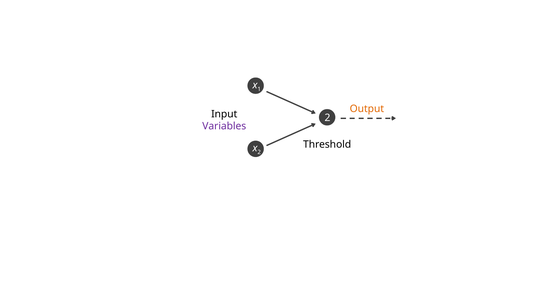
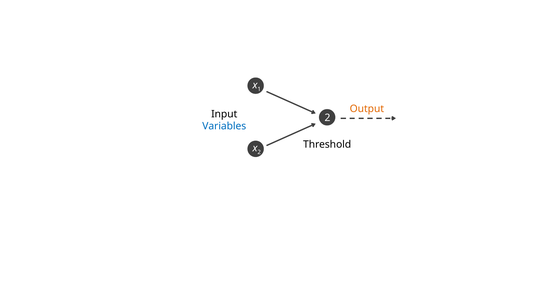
Variables colour: purple -> blue
